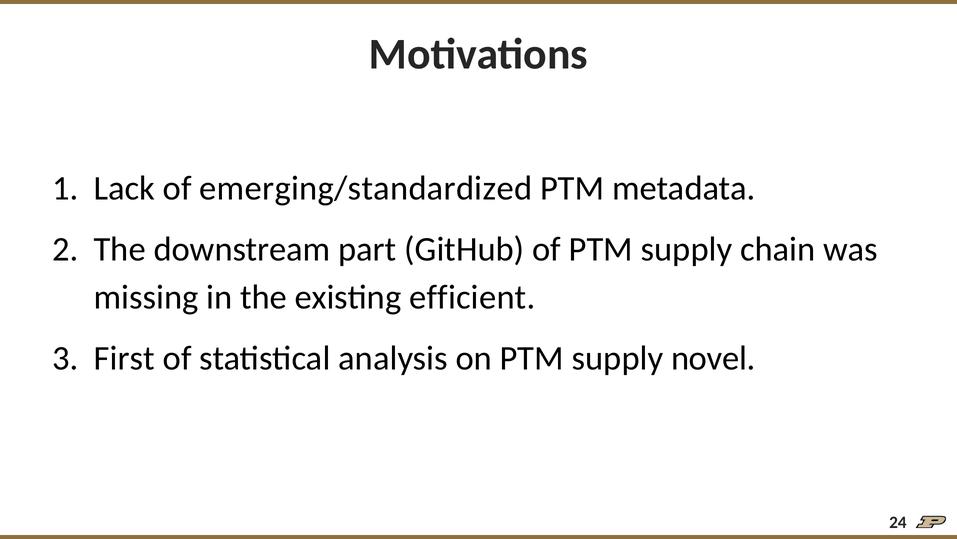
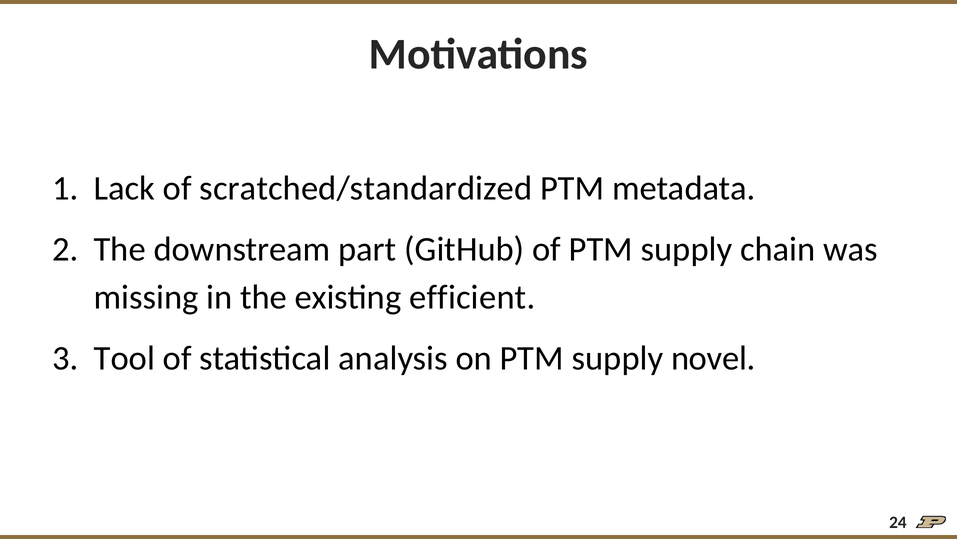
emerging/standardized: emerging/standardized -> scratched/standardized
First: First -> Tool
